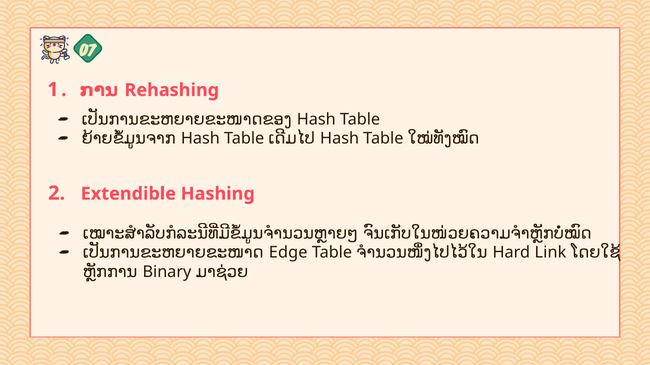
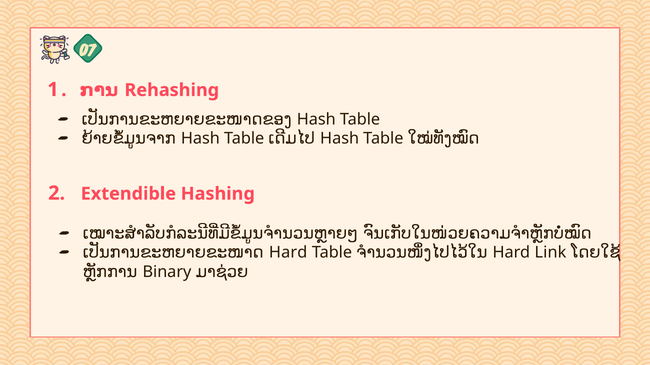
Edge at (288, 253): Edge -> Hard
